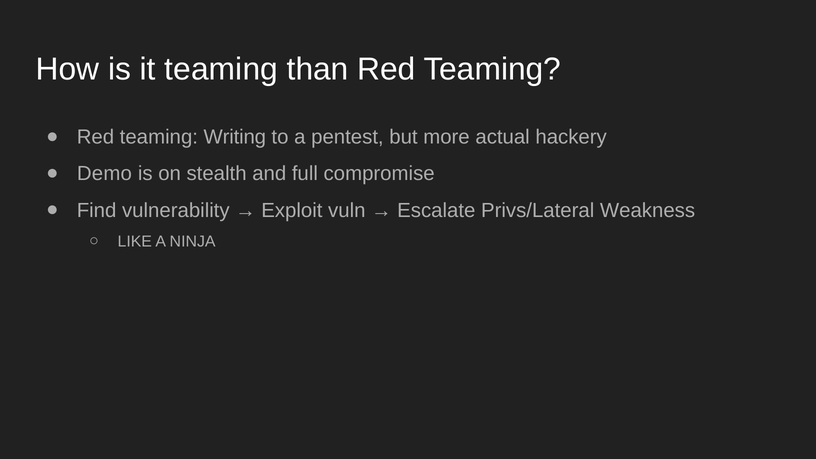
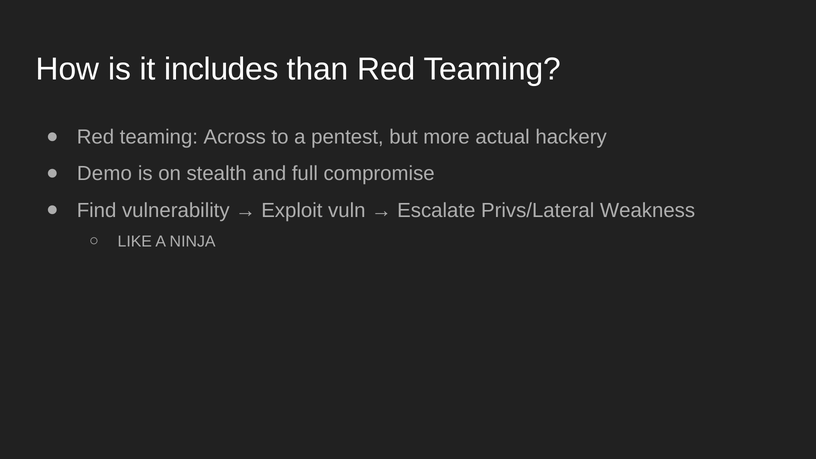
it teaming: teaming -> includes
Writing: Writing -> Across
